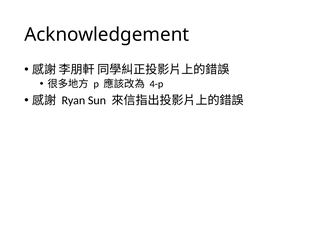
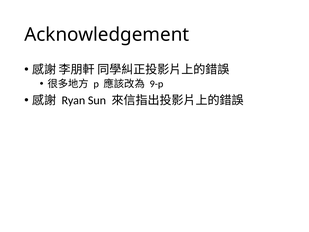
4-p: 4-p -> 9-p
